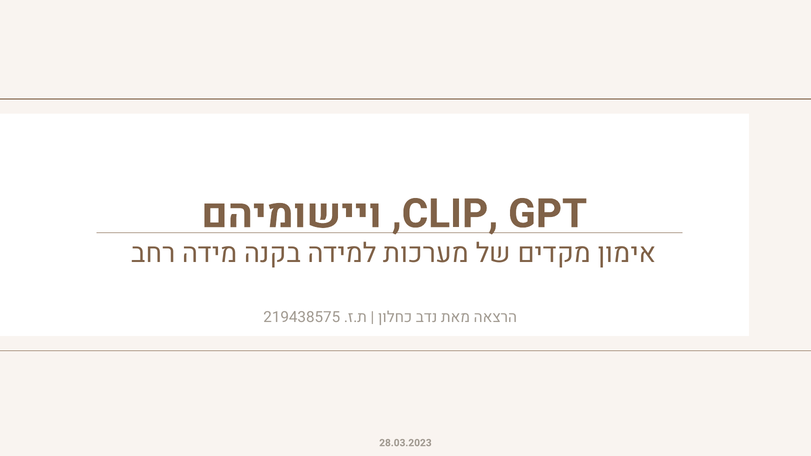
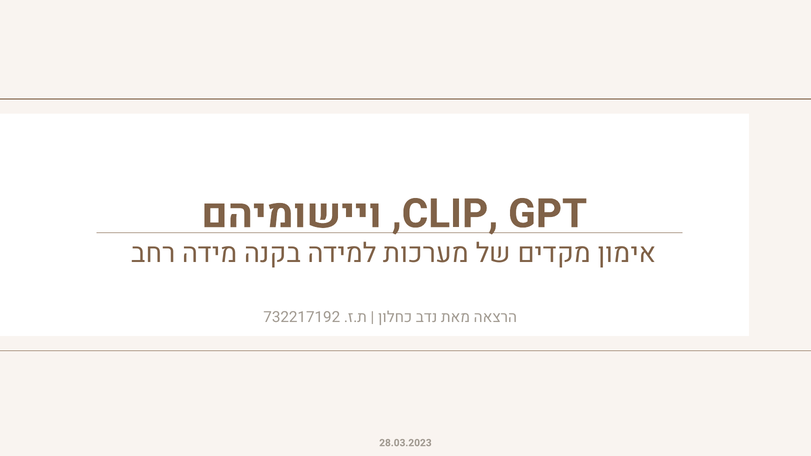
219438575: 219438575 -> 732217192
